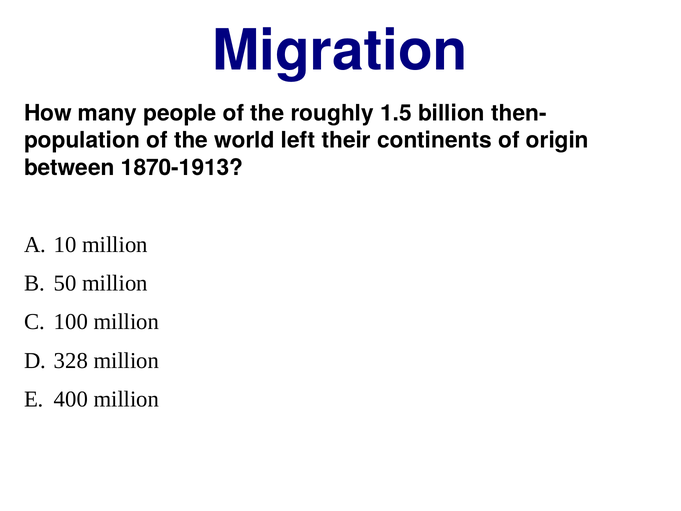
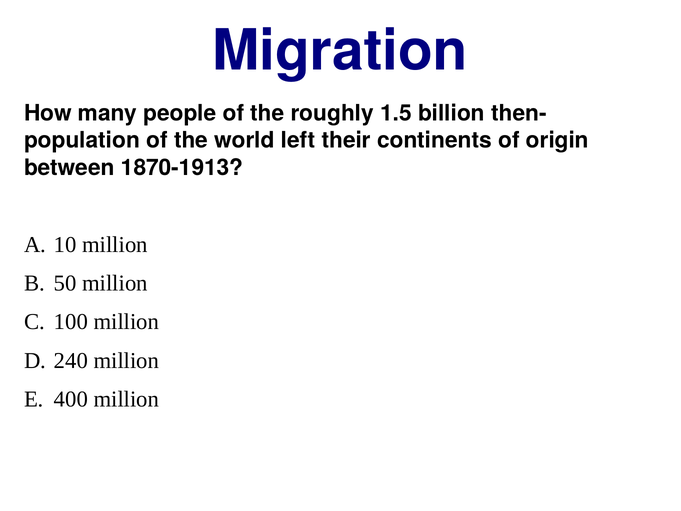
328: 328 -> 240
